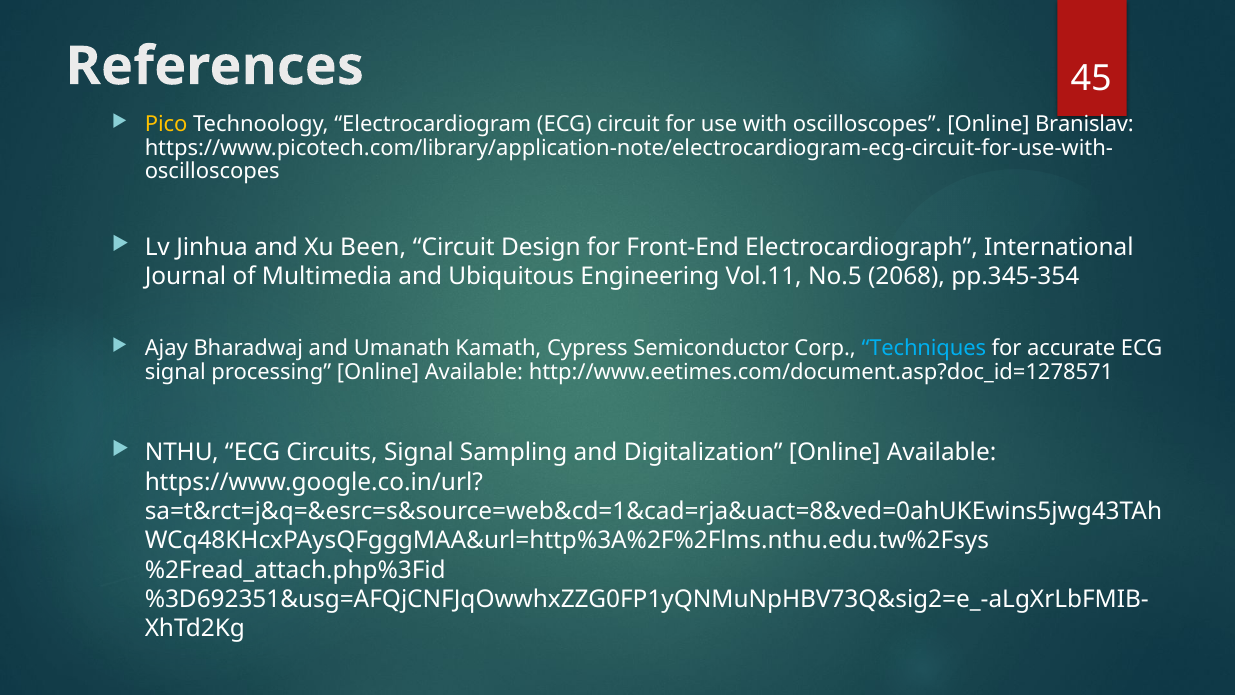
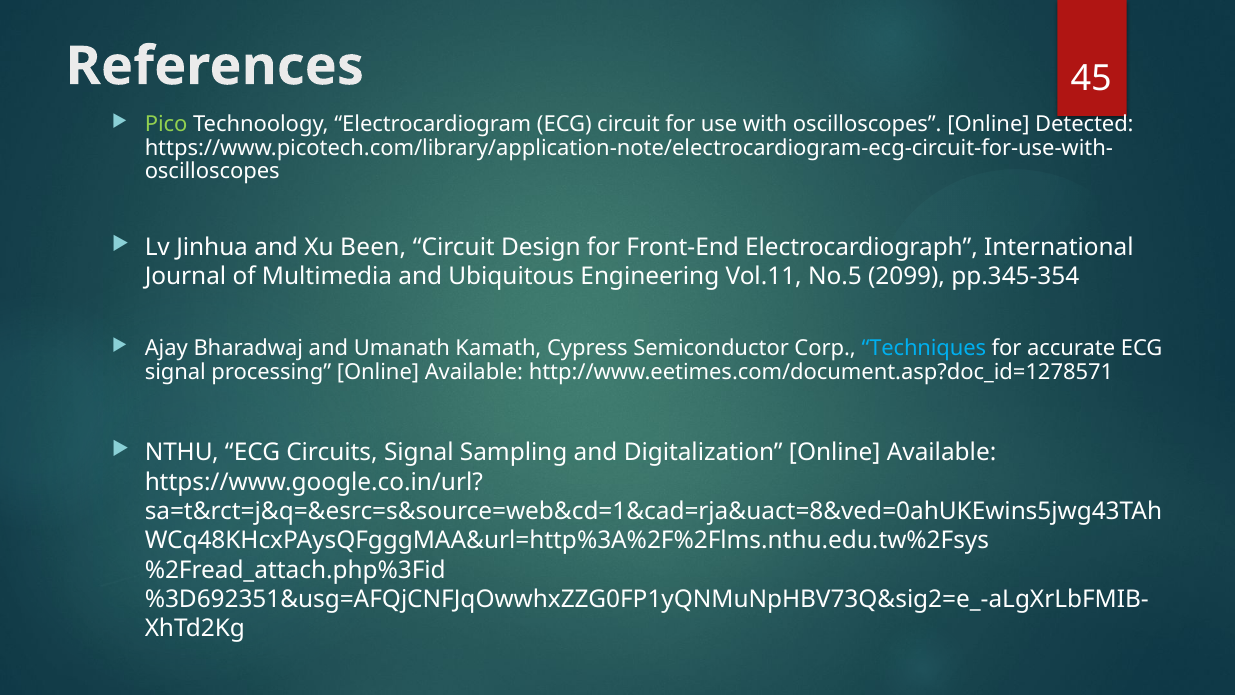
Pico colour: yellow -> light green
Branislav: Branislav -> Detected
2068: 2068 -> 2099
